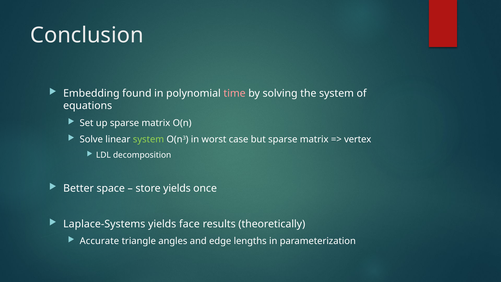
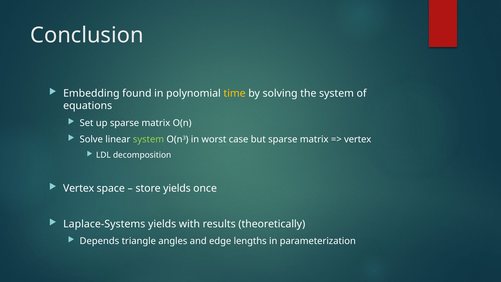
time colour: pink -> yellow
Better at (79, 188): Better -> Vertex
face: face -> with
Accurate: Accurate -> Depends
